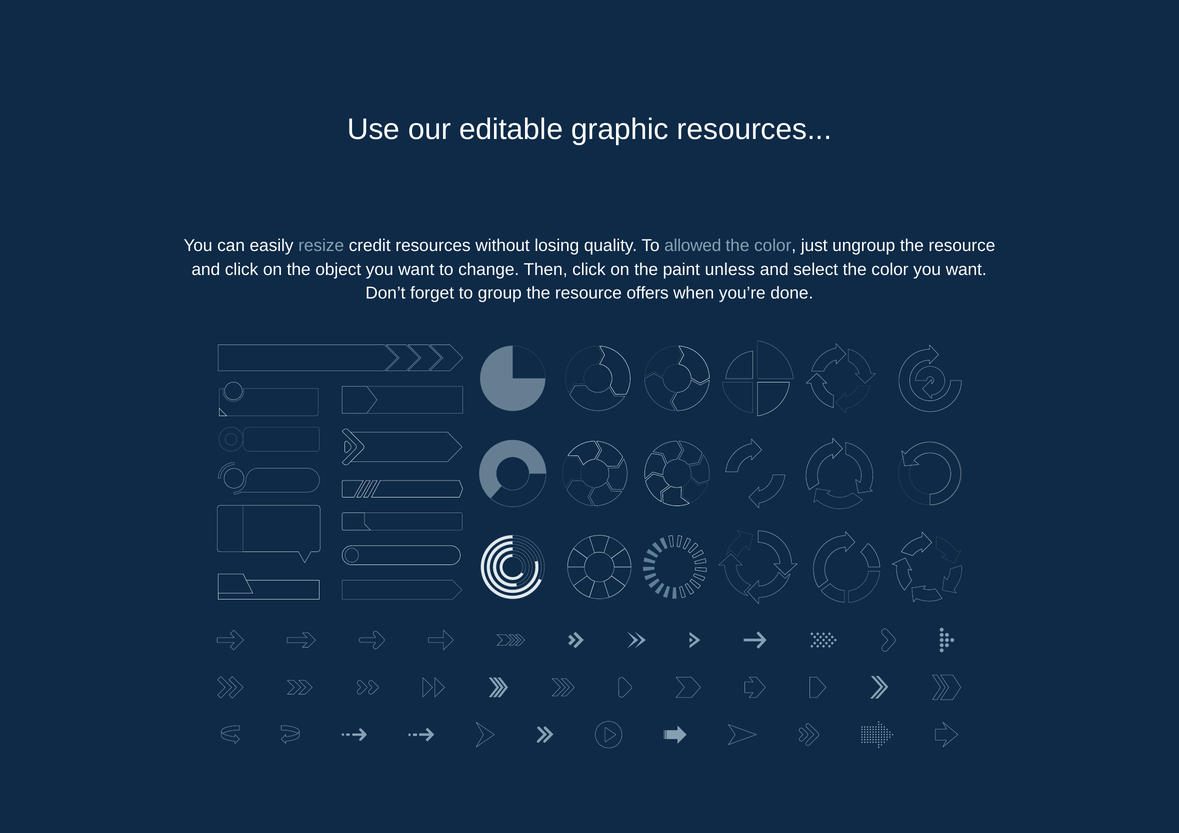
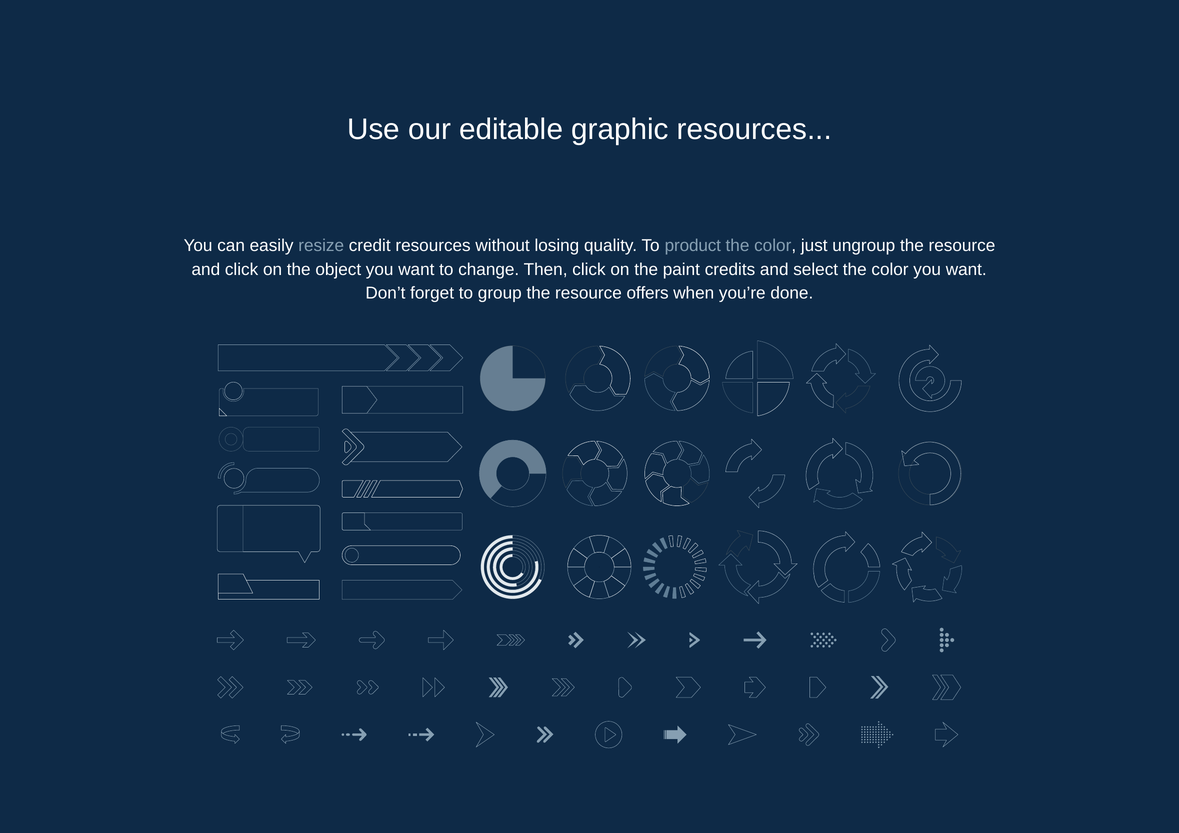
allowed: allowed -> product
unless: unless -> credits
